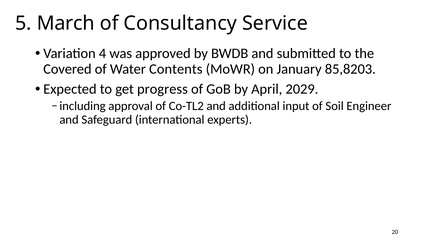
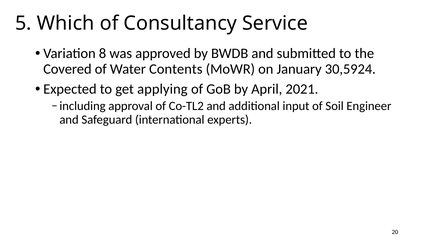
March: March -> Which
4: 4 -> 8
85,8203: 85,8203 -> 30,5924
progress: progress -> applying
2029: 2029 -> 2021
